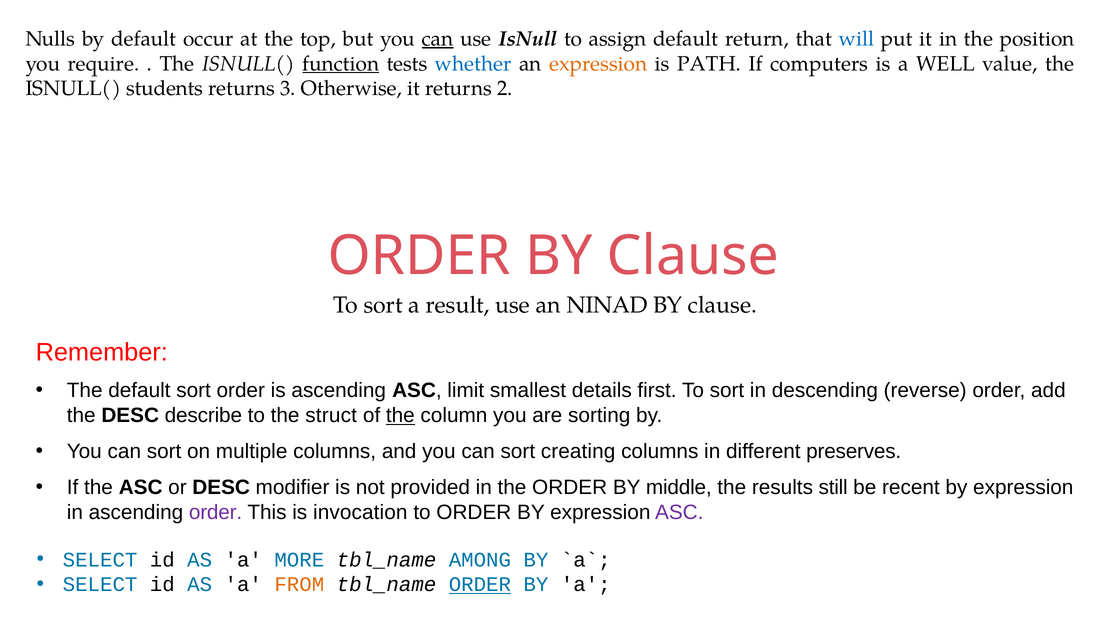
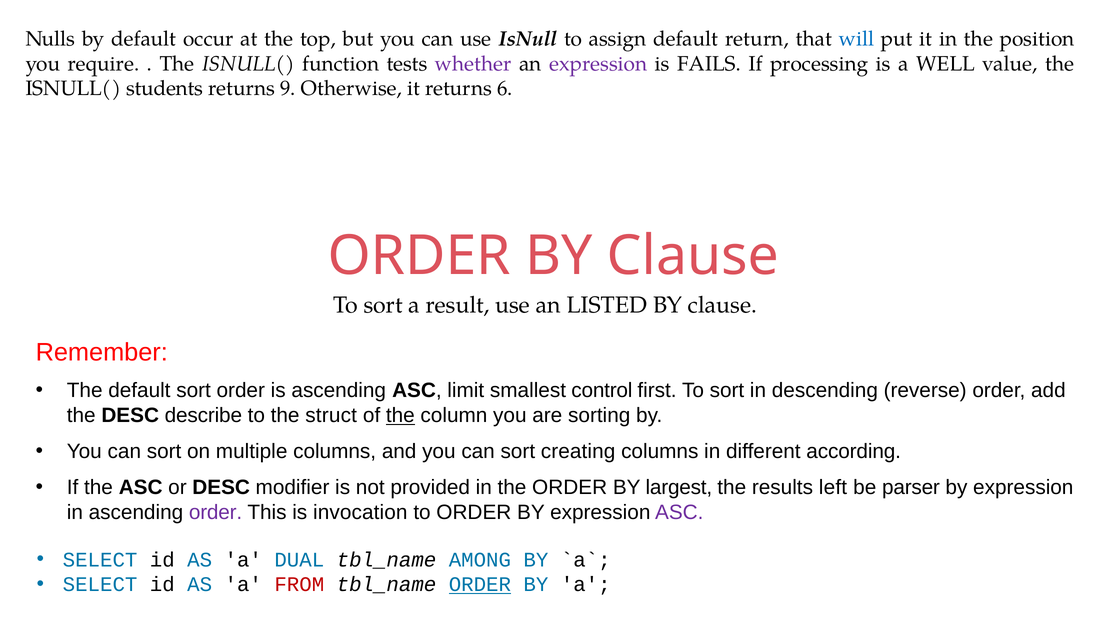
can at (438, 39) underline: present -> none
function underline: present -> none
whether colour: blue -> purple
expression at (598, 64) colour: orange -> purple
PATH: PATH -> FAILS
computers: computers -> processing
3: 3 -> 9
2: 2 -> 6
NINAD: NINAD -> LISTED
details: details -> control
preserves: preserves -> according
middle: middle -> largest
still: still -> left
recent: recent -> parser
MORE: MORE -> DUAL
FROM colour: orange -> red
